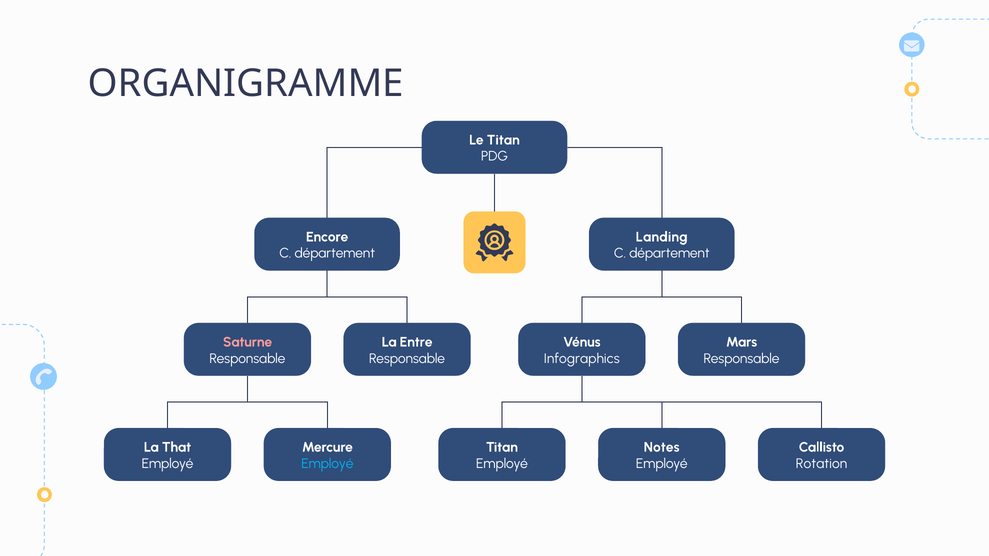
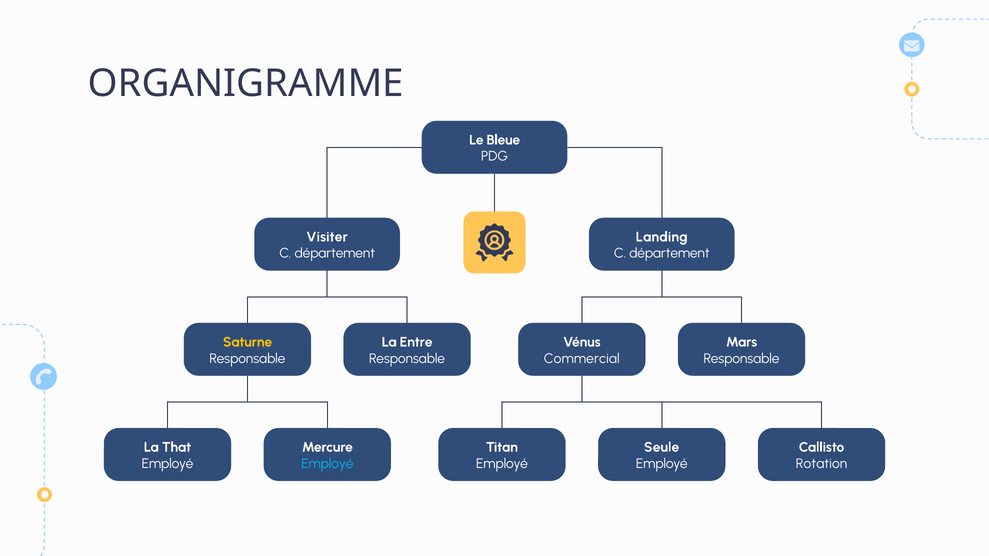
Le Titan: Titan -> Bleue
Encore: Encore -> Visiter
Saturne colour: pink -> yellow
Infographics: Infographics -> Commercial
Notes: Notes -> Seule
